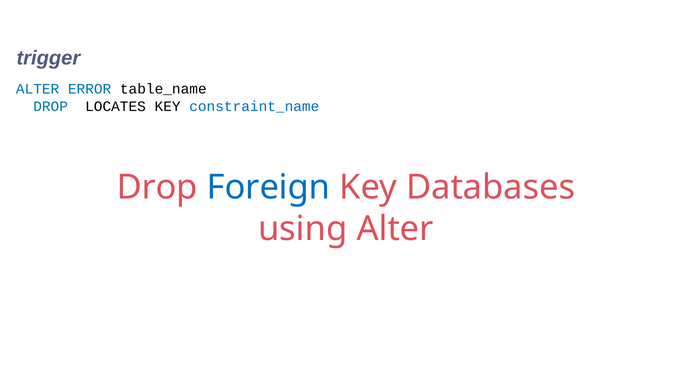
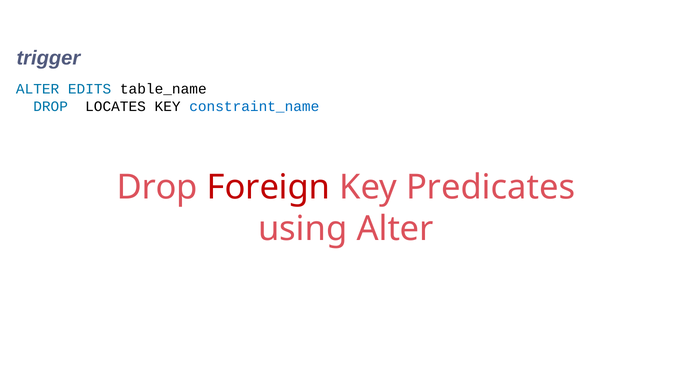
ERROR: ERROR -> EDITS
Foreign colour: blue -> red
Databases: Databases -> Predicates
